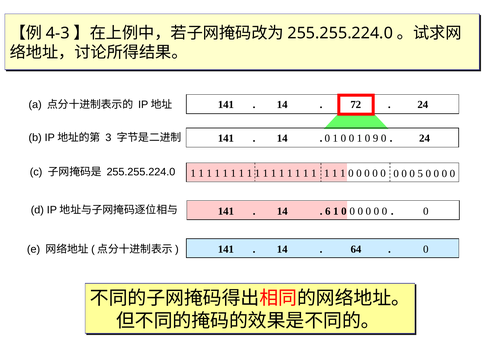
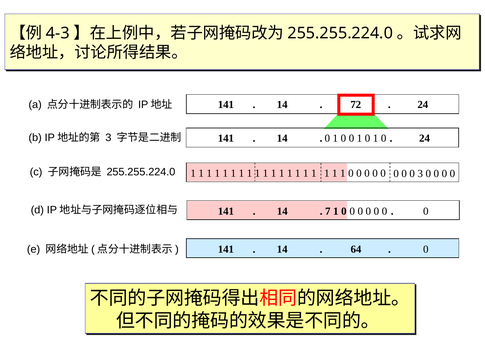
1 0 9: 9 -> 1
0 5: 5 -> 3
6: 6 -> 7
